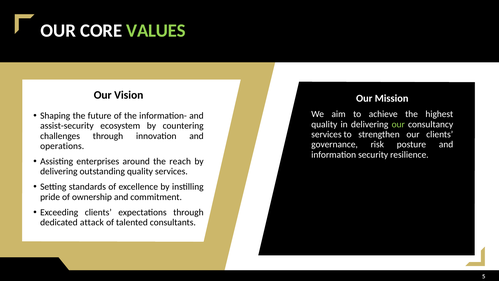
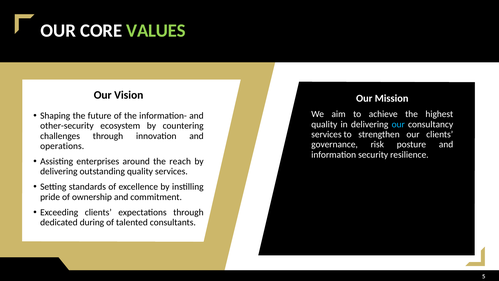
our at (398, 124) colour: light green -> light blue
assist-security: assist-security -> other-security
attack: attack -> during
